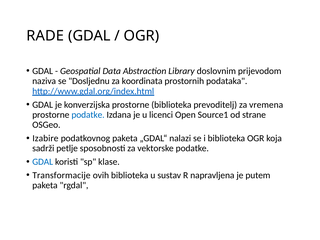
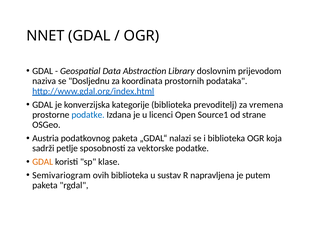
RADE: RADE -> NNET
konverzijska prostorne: prostorne -> kategorije
Izabire: Izabire -> Austria
GDAL at (43, 162) colour: blue -> orange
Transformacije: Transformacije -> Semivariogram
